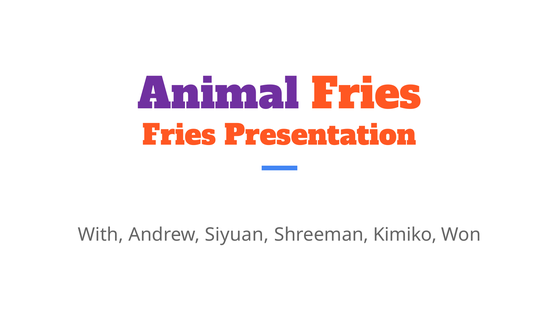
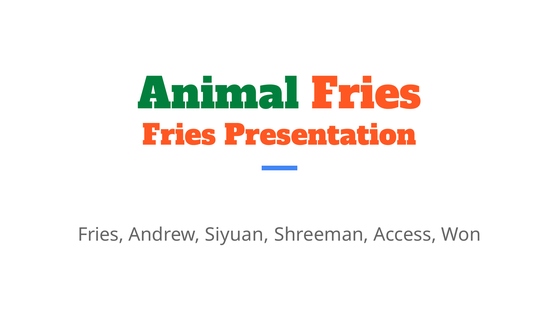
Animal colour: purple -> green
With at (101, 235): With -> Fries
Kimiko: Kimiko -> Access
